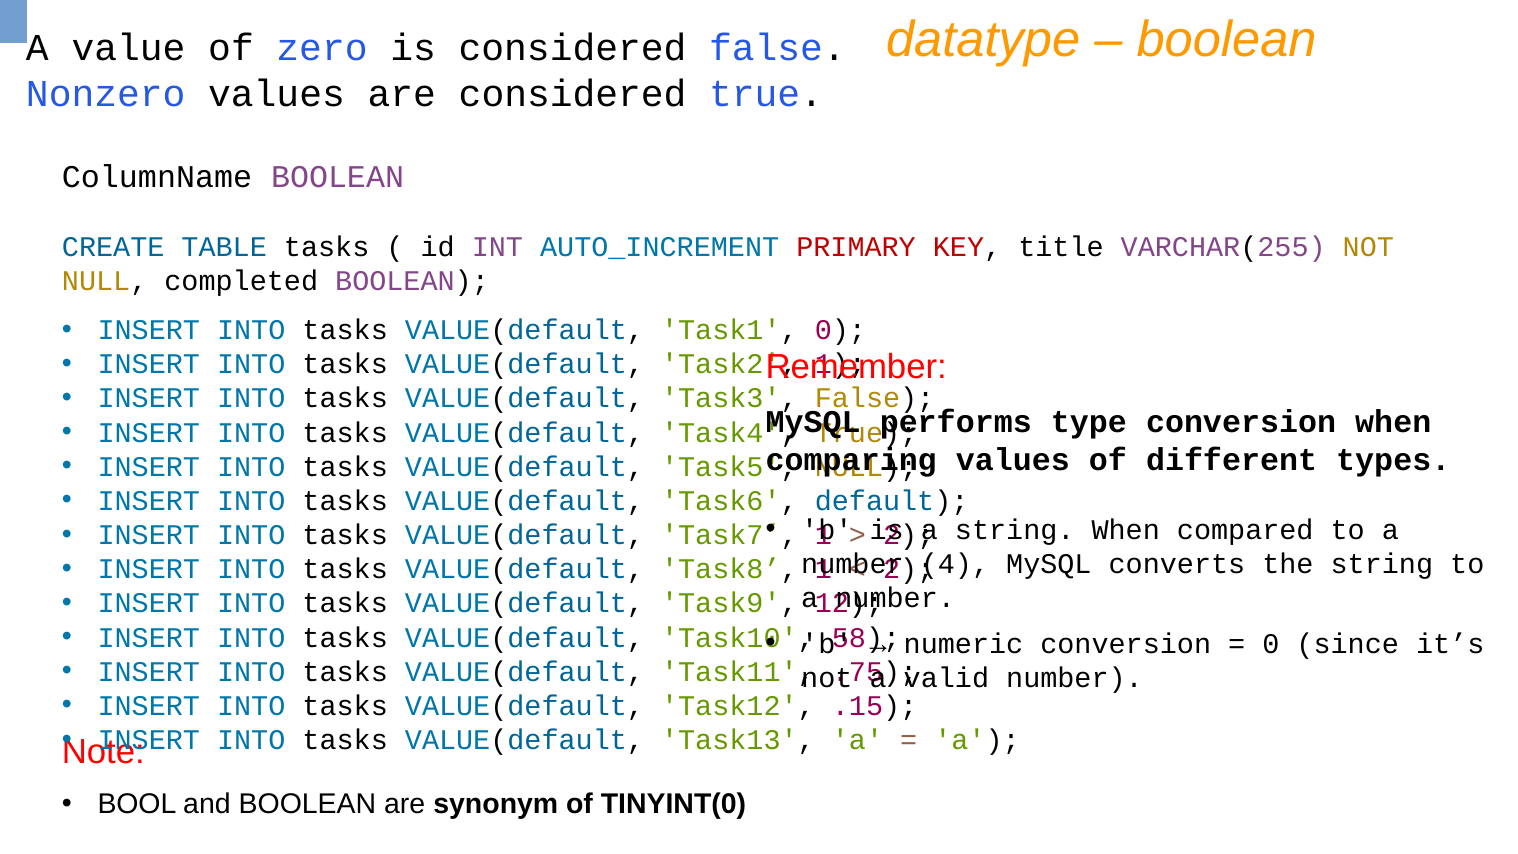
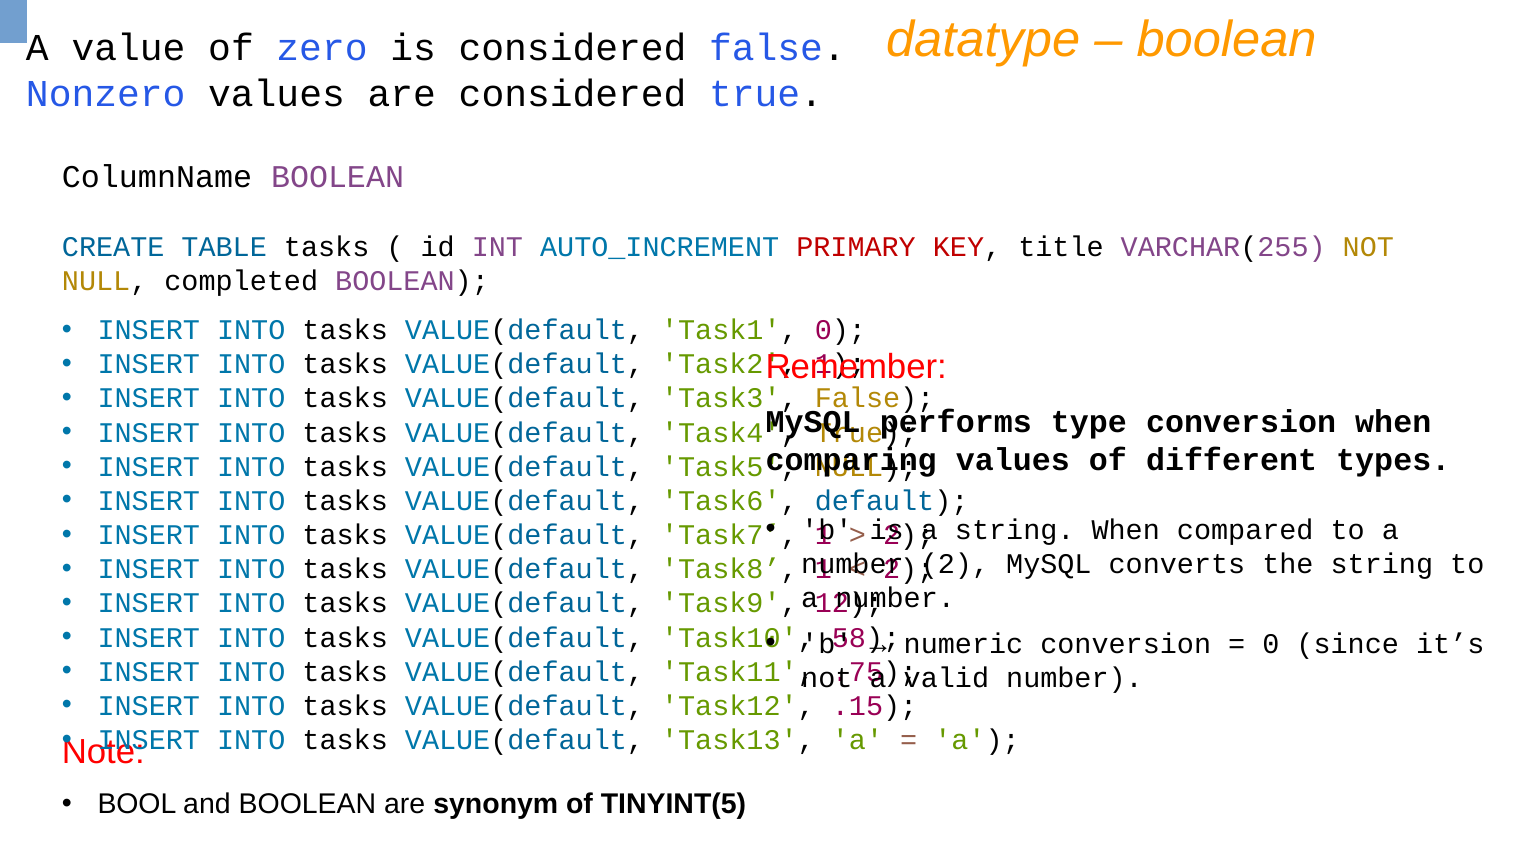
4 at (955, 564): 4 -> 2
TINYINT(0: TINYINT(0 -> TINYINT(5
